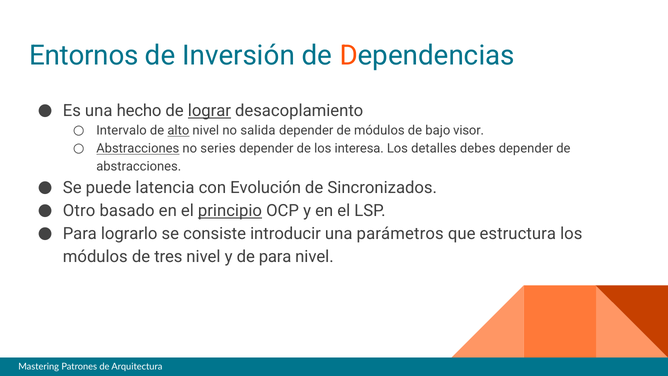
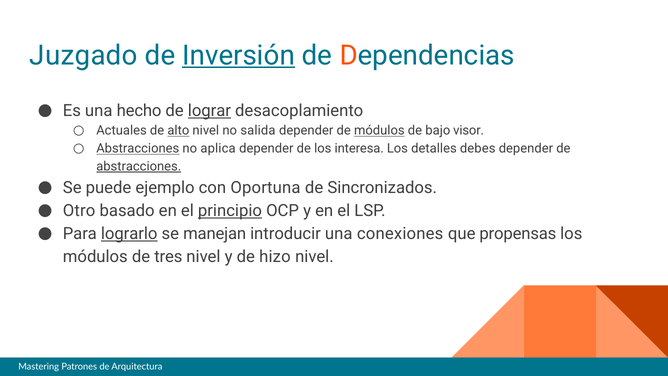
Entornos: Entornos -> Juzgado
Inversión underline: none -> present
Intervalo: Intervalo -> Actuales
módulos at (379, 131) underline: none -> present
series: series -> aplica
abstracciones at (139, 166) underline: none -> present
latencia: latencia -> ejemplo
Evolución: Evolución -> Oportuna
lograrlo underline: none -> present
consiste: consiste -> manejan
parámetros: parámetros -> conexiones
estructura: estructura -> propensas
de para: para -> hizo
